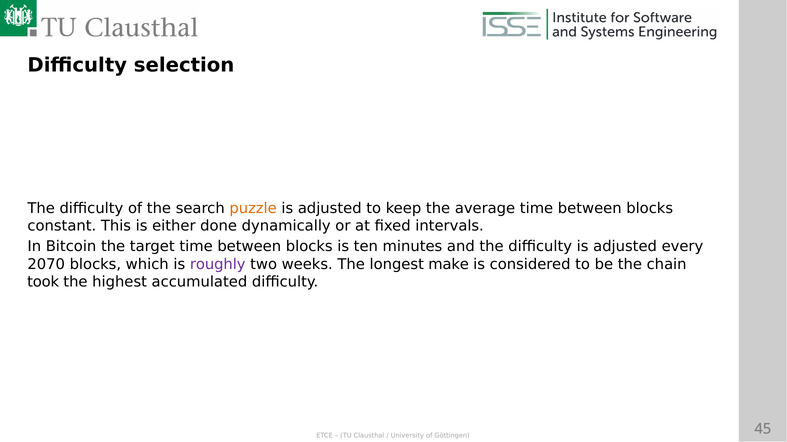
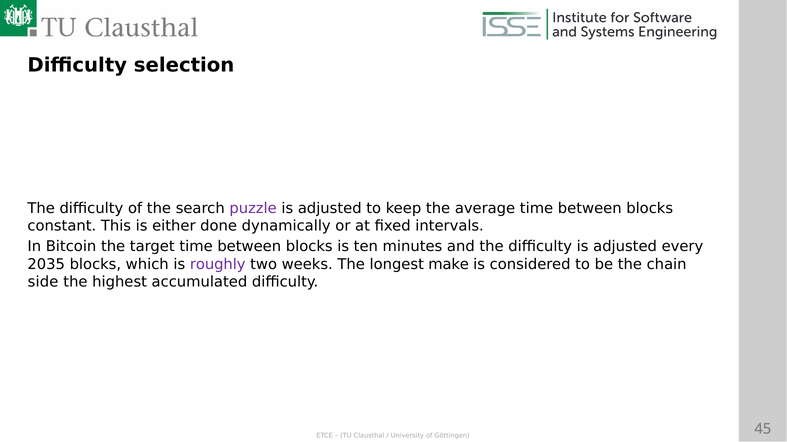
puzzle colour: orange -> purple
2070: 2070 -> 2035
took: took -> side
